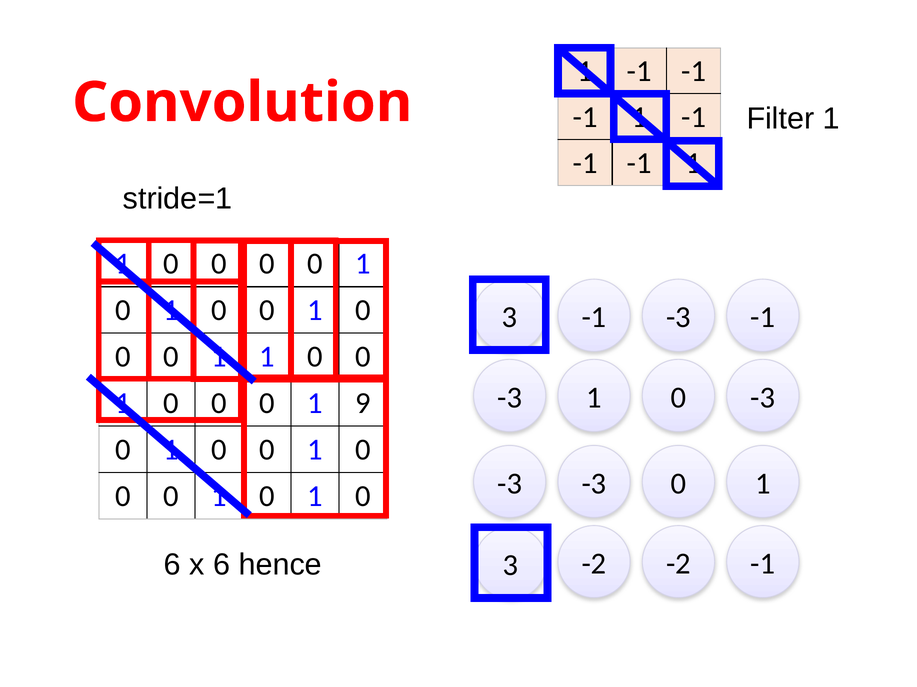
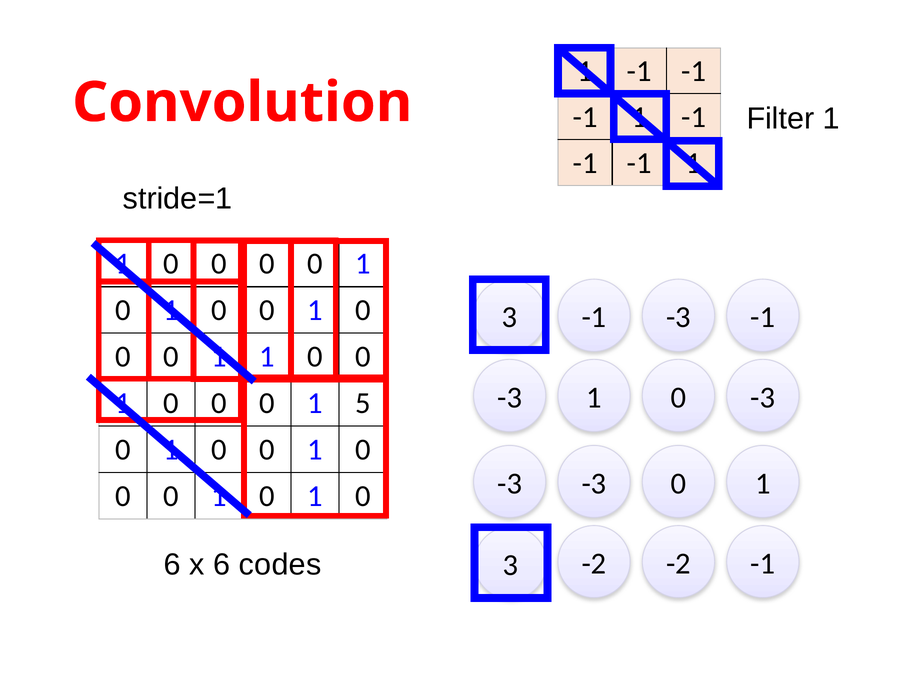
9: 9 -> 5
hence: hence -> codes
